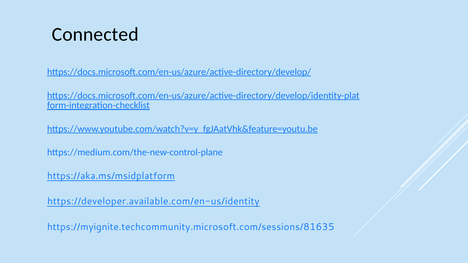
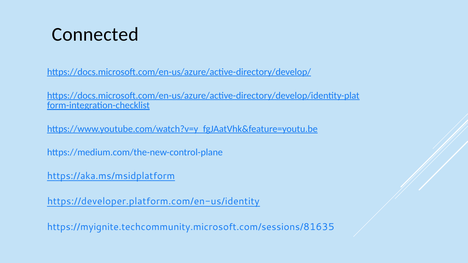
https://developer.available.com/en-us/identity: https://developer.available.com/en-us/identity -> https://developer.platform.com/en-us/identity
